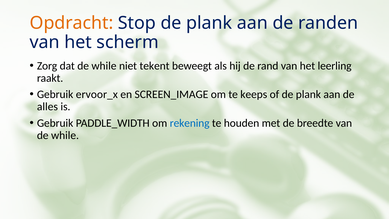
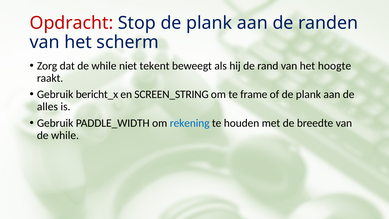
Opdracht colour: orange -> red
leerling: leerling -> hoogte
ervoor_x: ervoor_x -> bericht_x
SCREEN_IMAGE: SCREEN_IMAGE -> SCREEN_STRING
keeps: keeps -> frame
